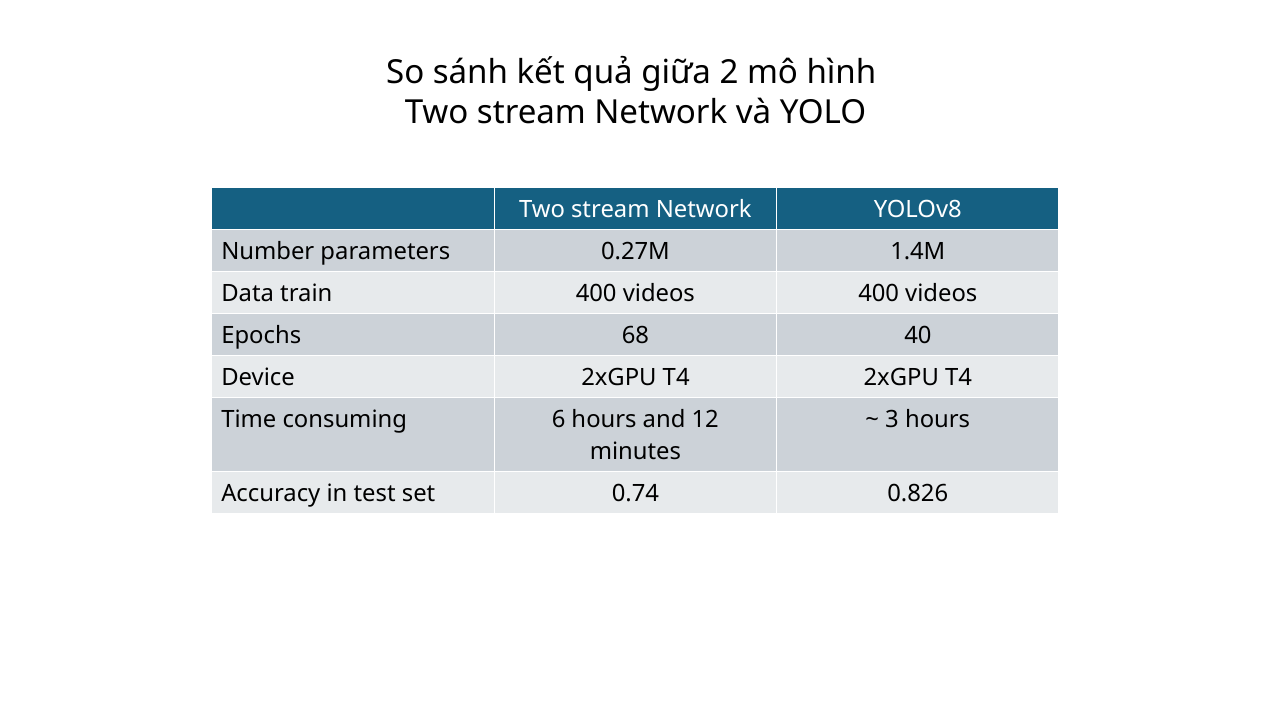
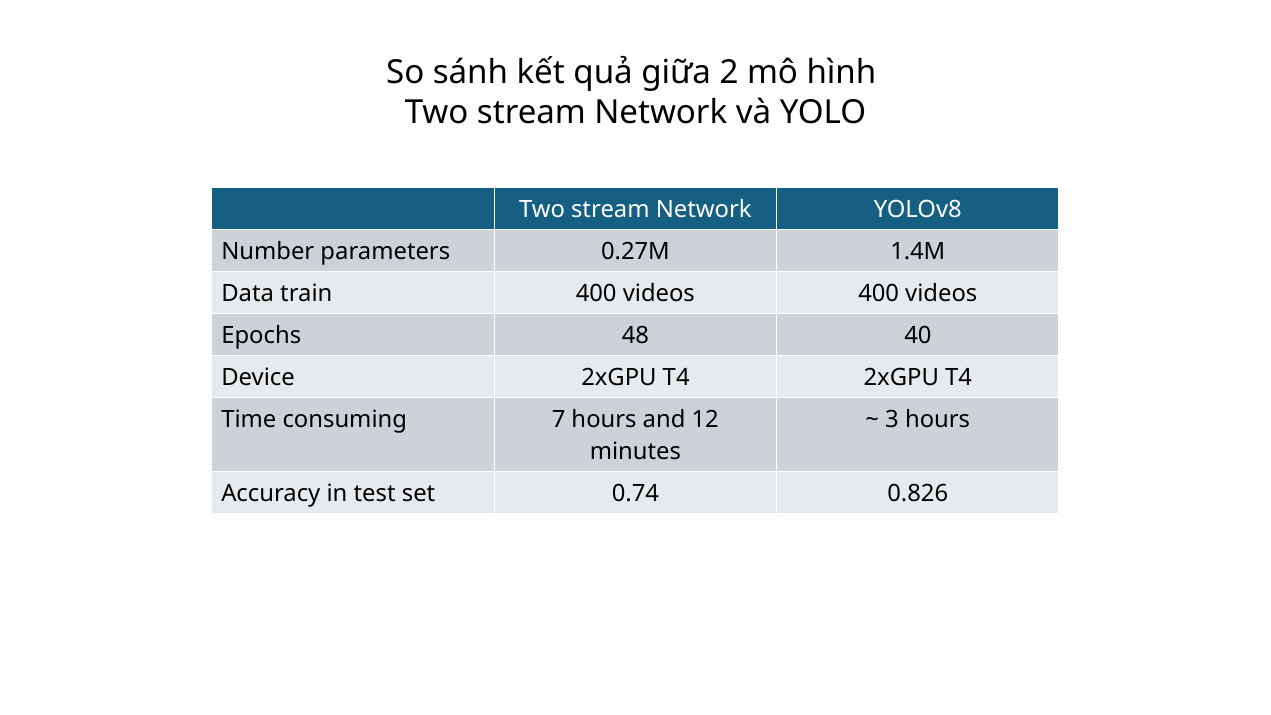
68: 68 -> 48
6: 6 -> 7
